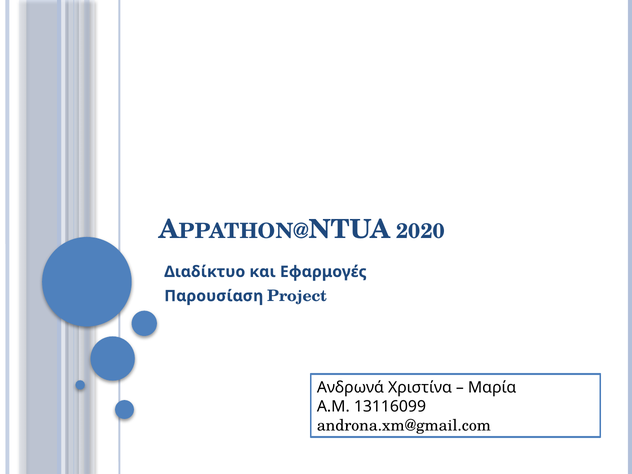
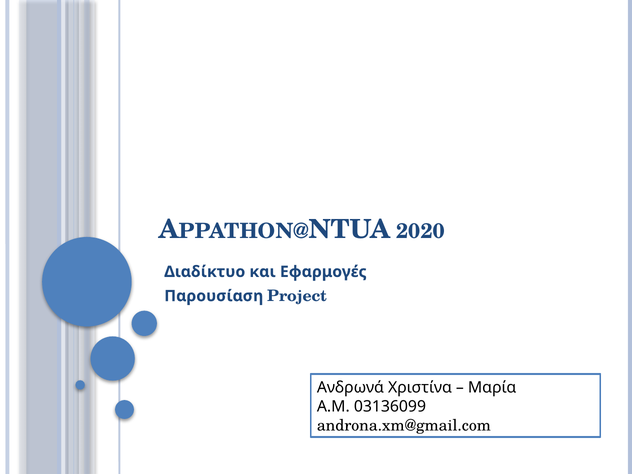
13116099: 13116099 -> 03136099
